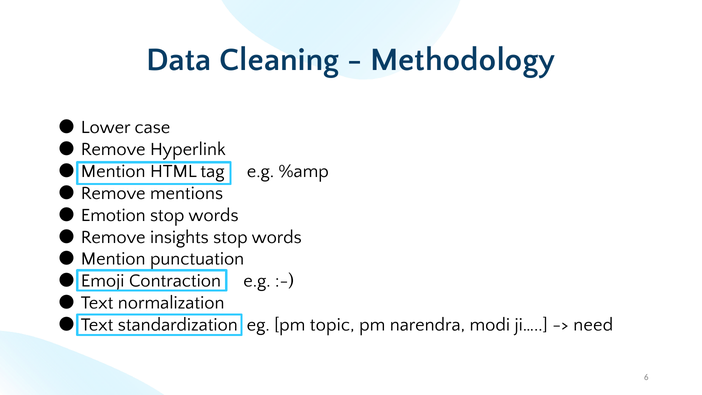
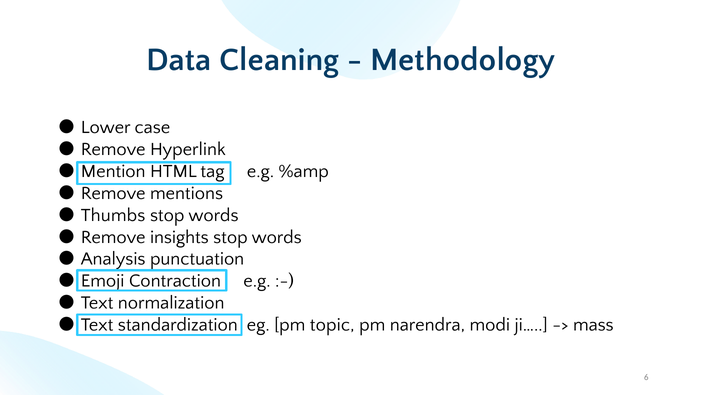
Emotion: Emotion -> Thumbs
Mention at (113, 259): Mention -> Analysis
need: need -> mass
